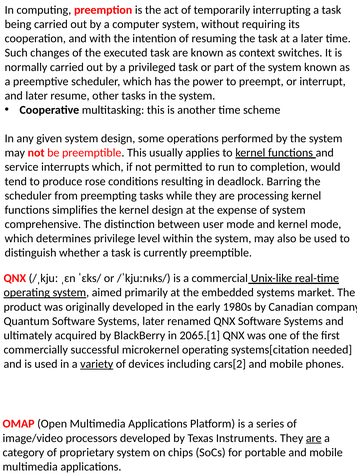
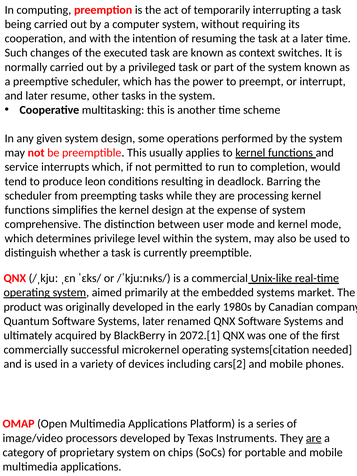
rose: rose -> leon
2065.[1: 2065.[1 -> 2072.[1
variety underline: present -> none
